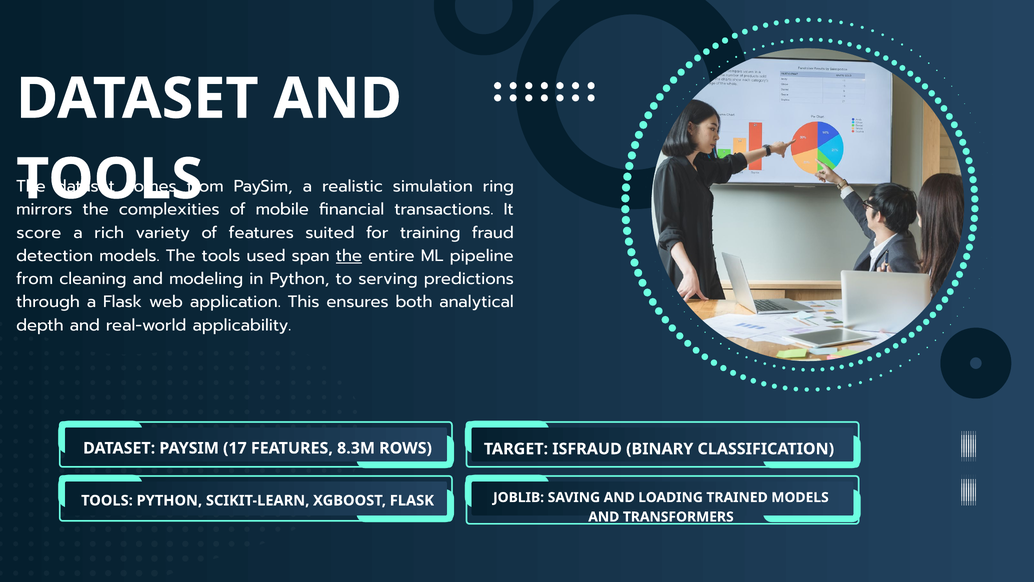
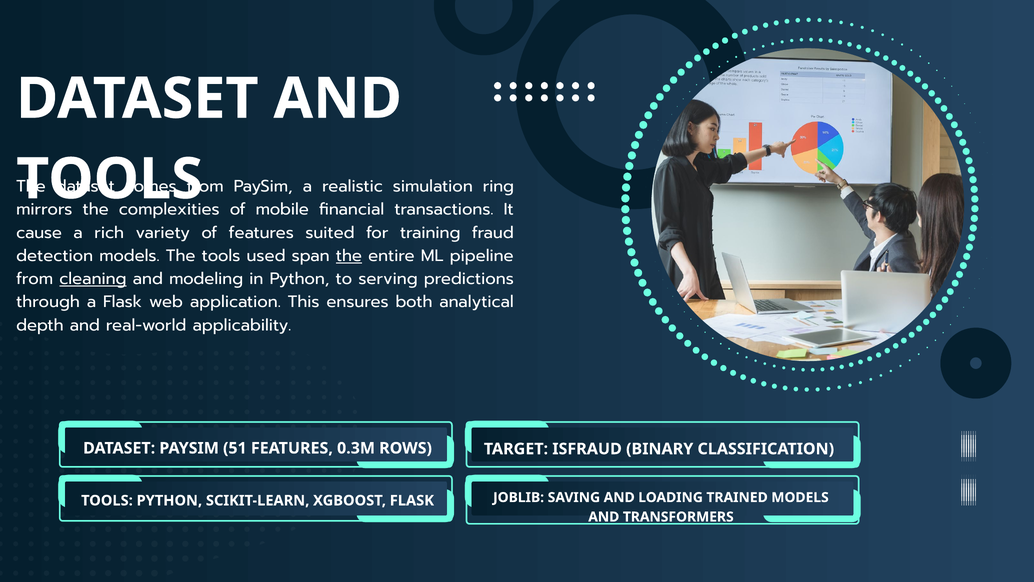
score: score -> cause
cleaning underline: none -> present
17: 17 -> 51
8.3M: 8.3M -> 0.3M
